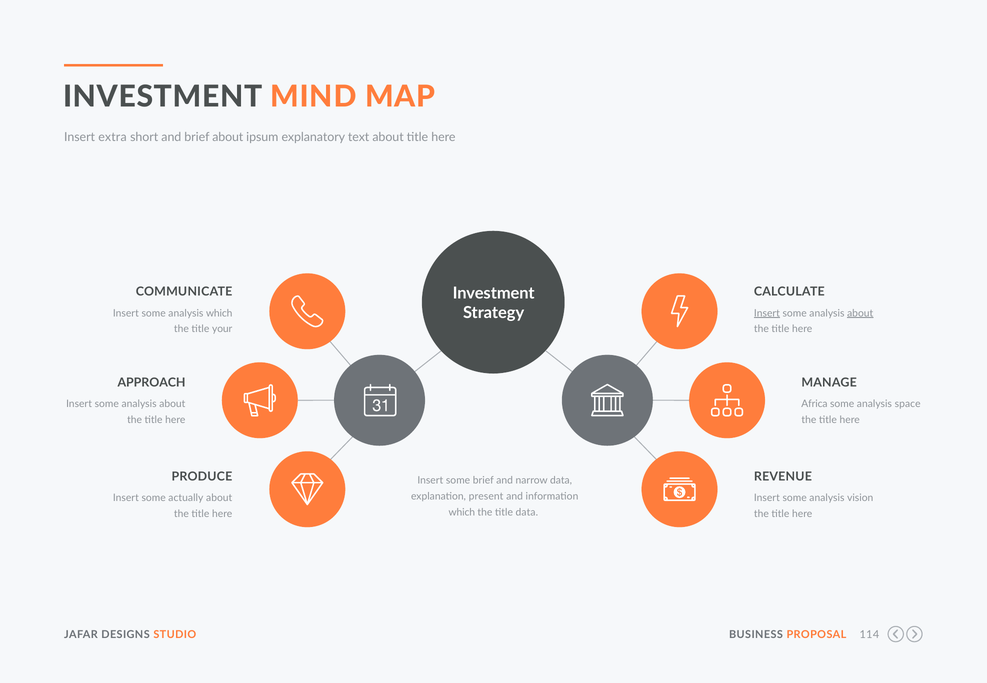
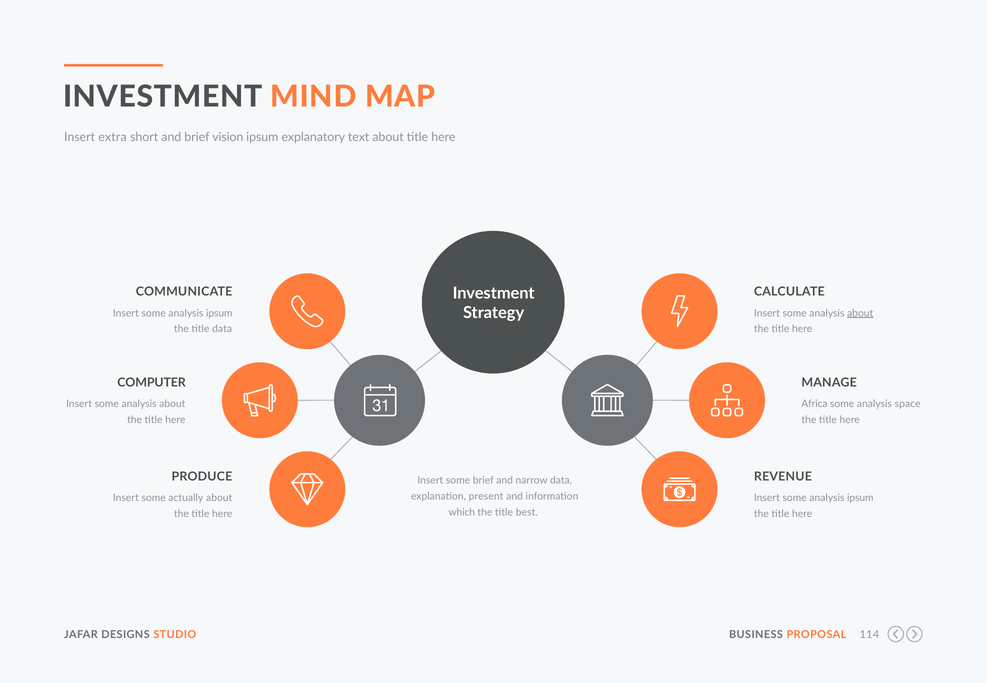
brief about: about -> vision
which at (219, 313): which -> ipsum
Insert at (767, 313) underline: present -> none
title your: your -> data
APPROACH: APPROACH -> COMPUTER
vision at (860, 498): vision -> ipsum
title data: data -> best
